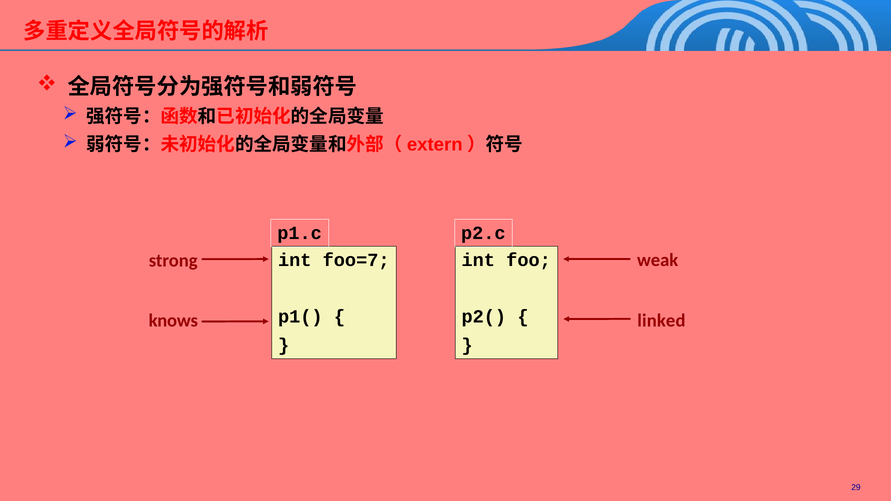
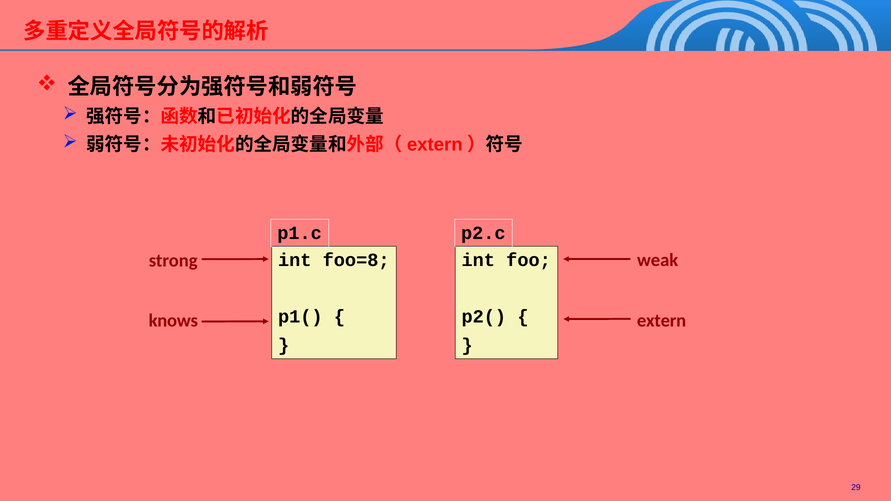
foo=7: foo=7 -> foo=8
linked: linked -> extern
